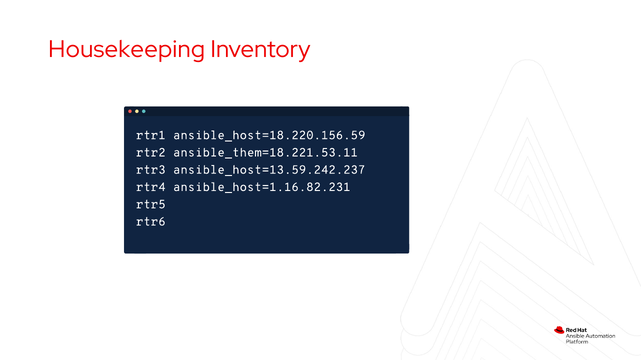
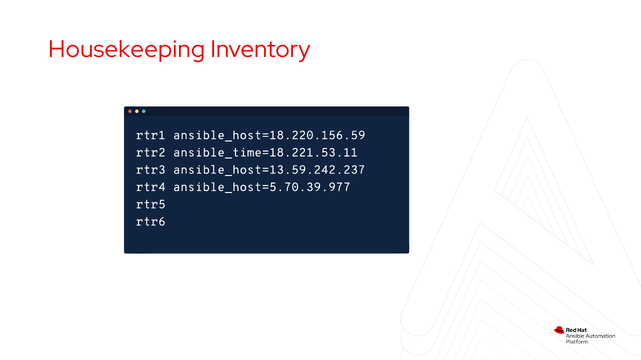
ansible_them=18.221.53.11: ansible_them=18.221.53.11 -> ansible_time=18.221.53.11
ansible_host=1.16.82.231: ansible_host=1.16.82.231 -> ansible_host=5.70.39.977
